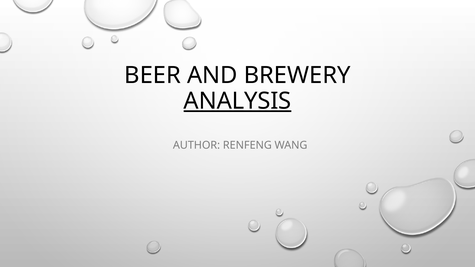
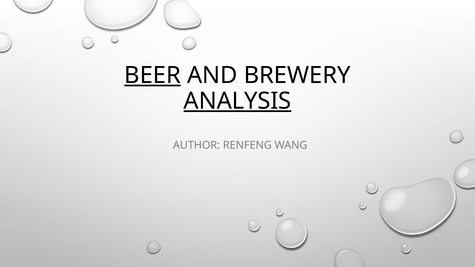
BEER underline: none -> present
